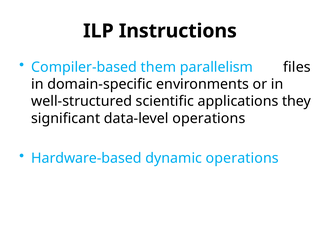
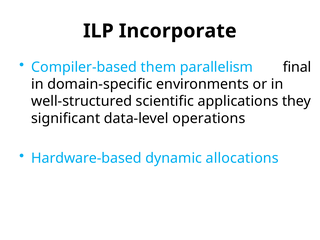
Instructions: Instructions -> Incorporate
files: files -> final
dynamic operations: operations -> allocations
